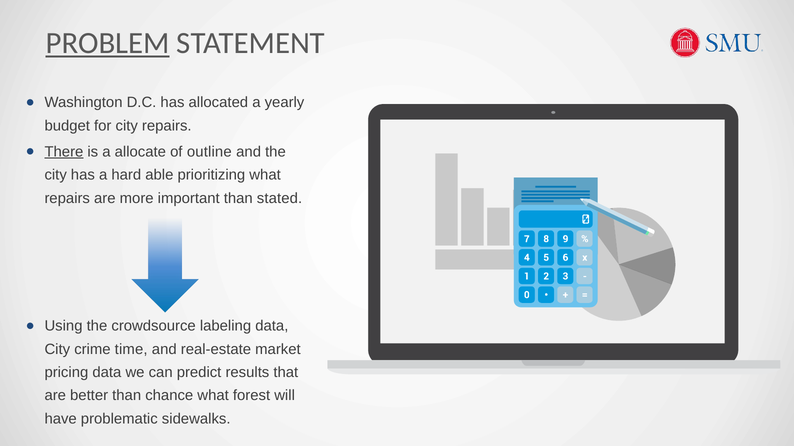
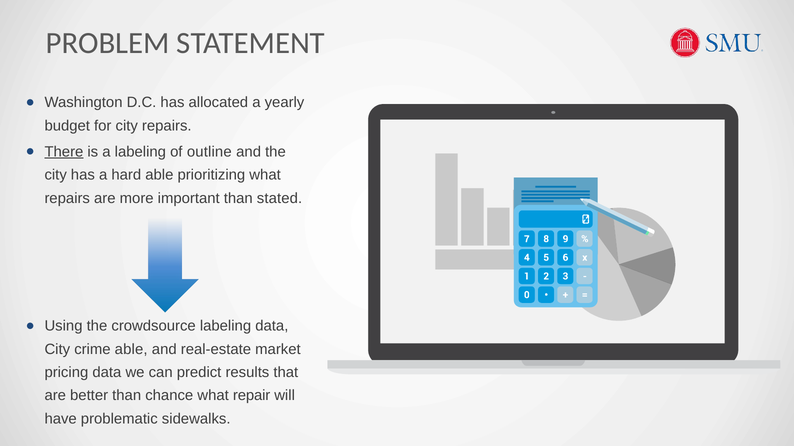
PROBLEM underline: present -> none
a allocate: allocate -> labeling
crime time: time -> able
forest: forest -> repair
